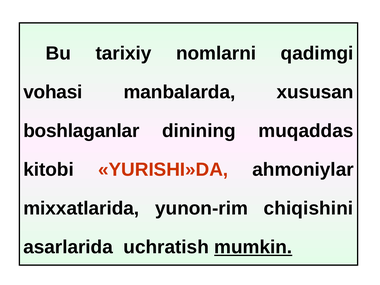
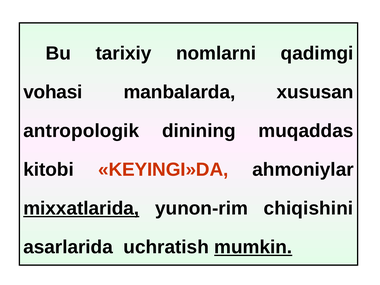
boshlaganlar: boshlaganlar -> antropologik
YURISHI»DA: YURISHI»DA -> KEYINGI»DA
mixxatlarida underline: none -> present
